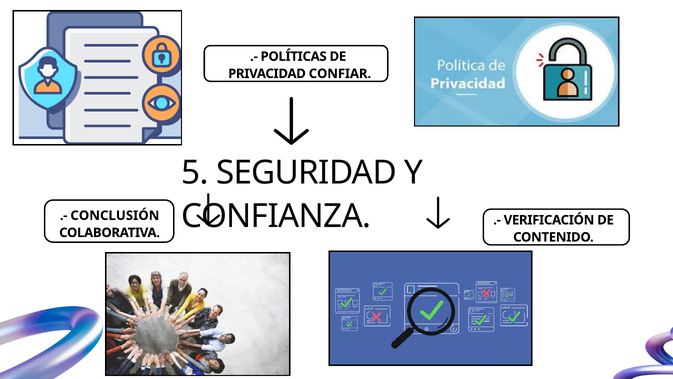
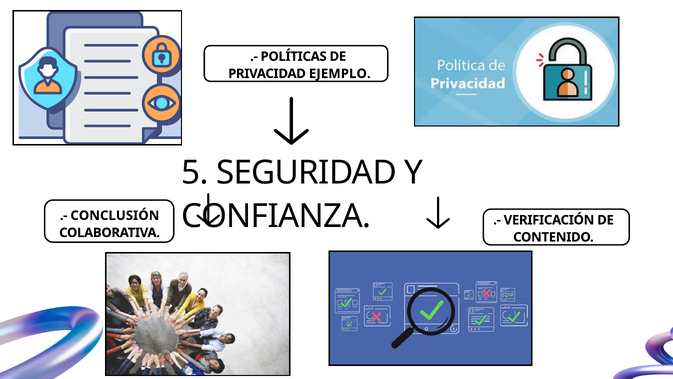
CONFIAR: CONFIAR -> EJEMPLO
